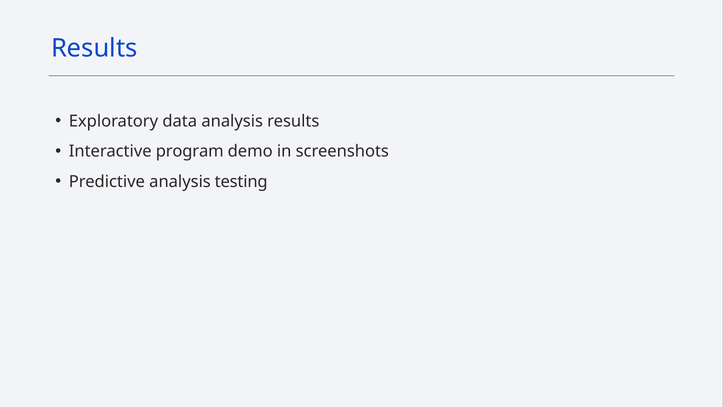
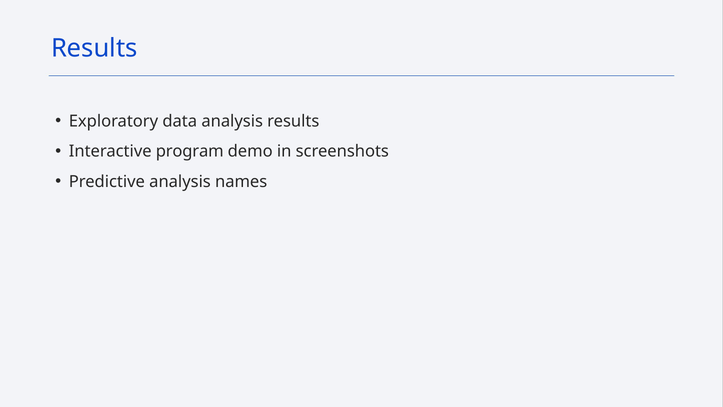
testing: testing -> names
